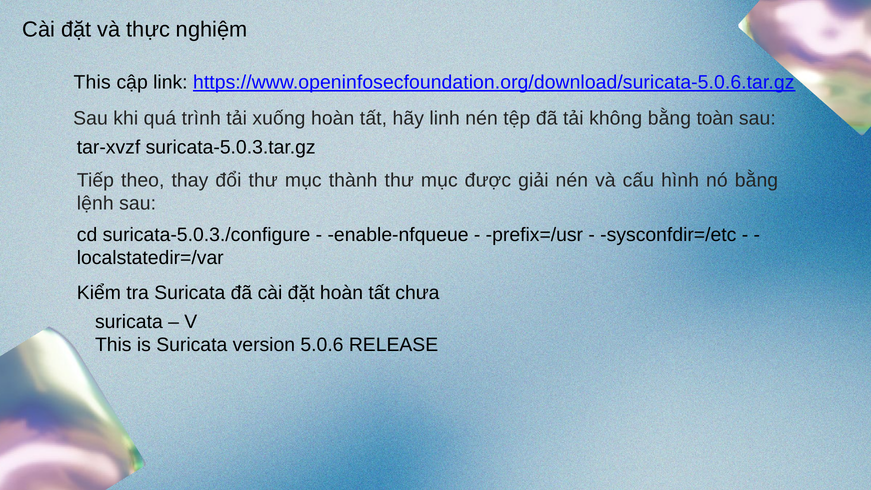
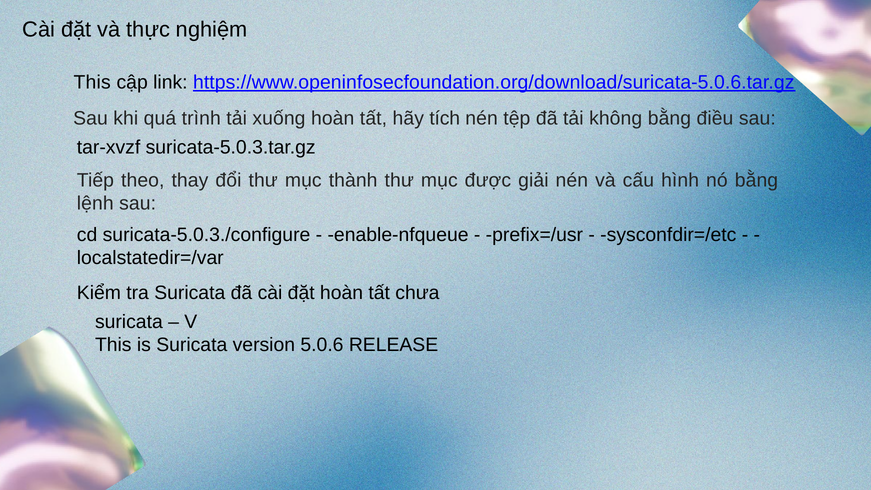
linh: linh -> tích
toàn: toàn -> điều
